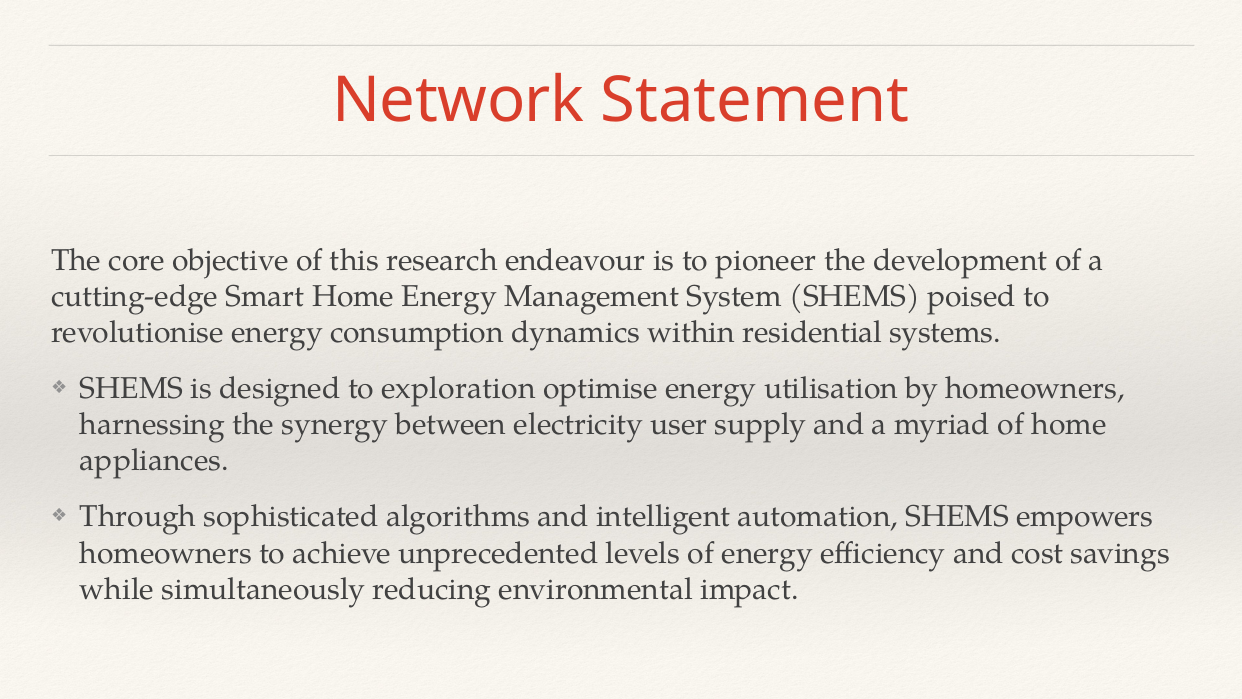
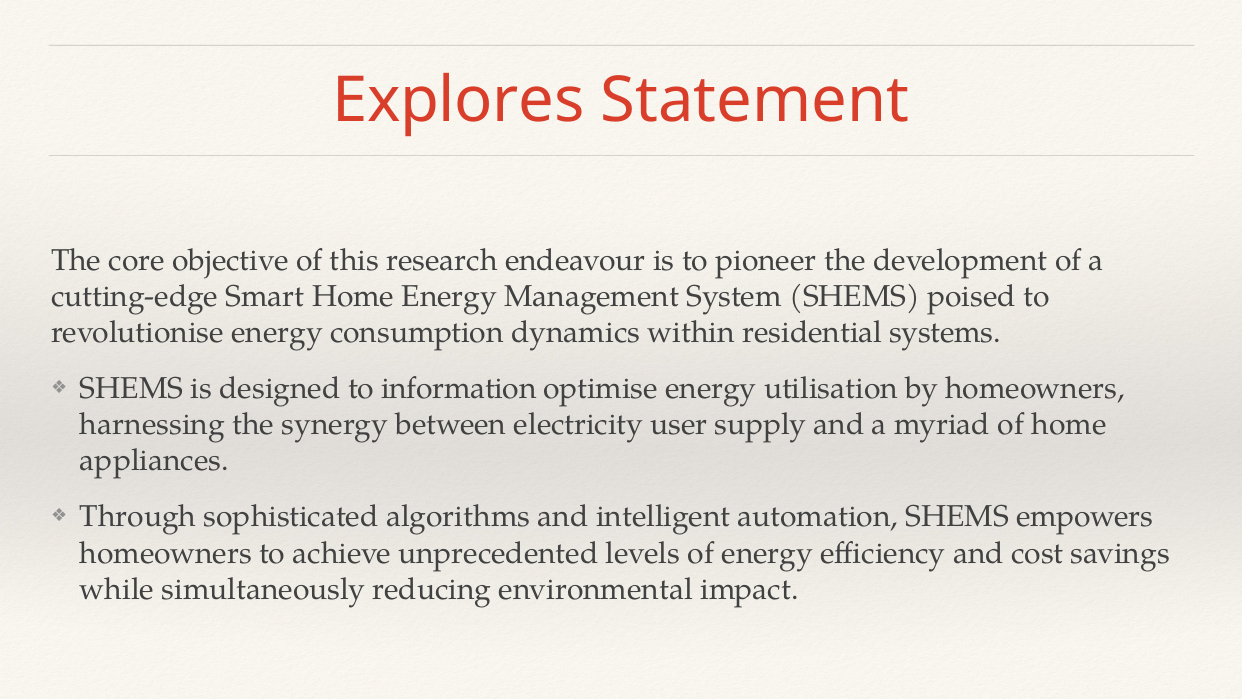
Network: Network -> Explores
exploration: exploration -> information
